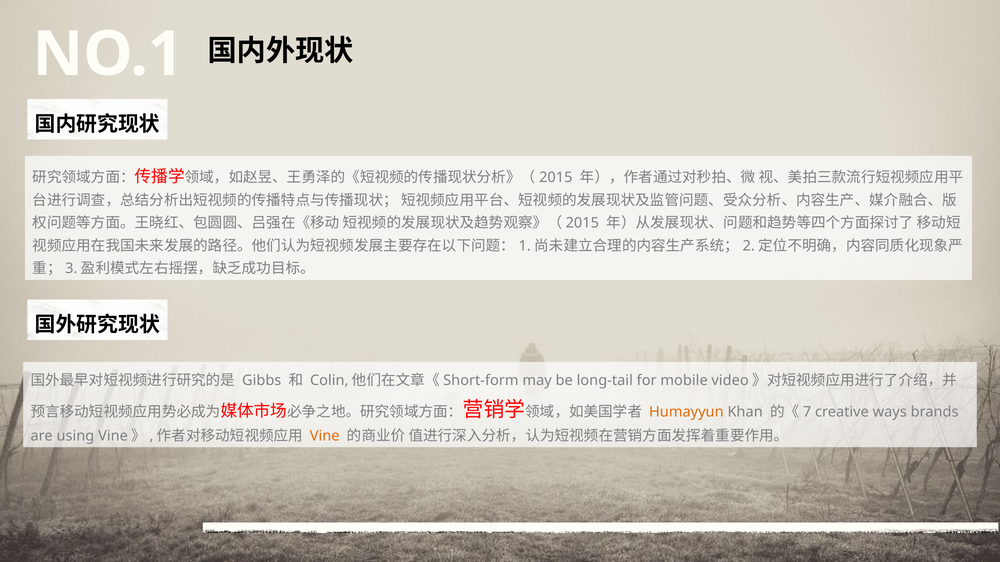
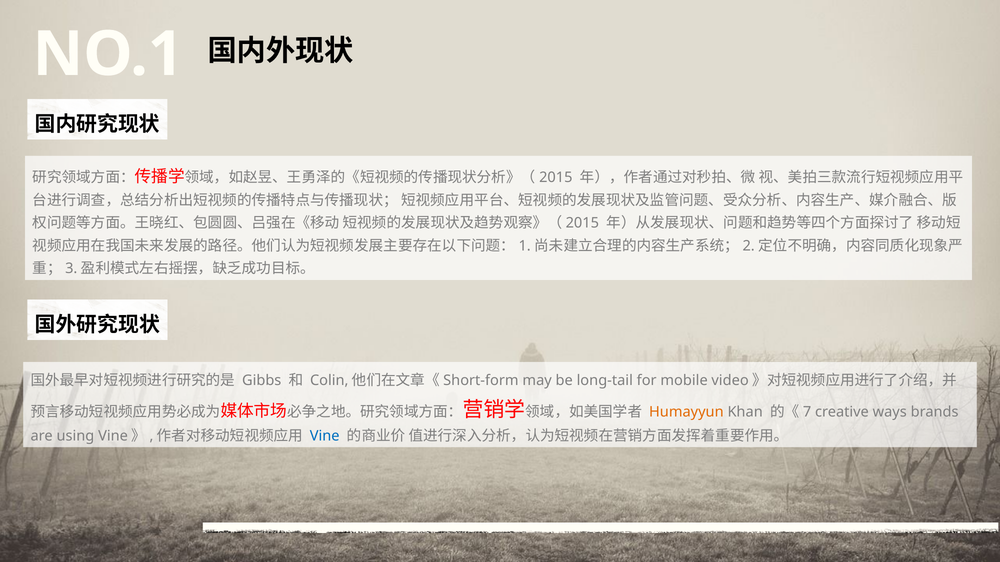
Vine colour: orange -> blue
